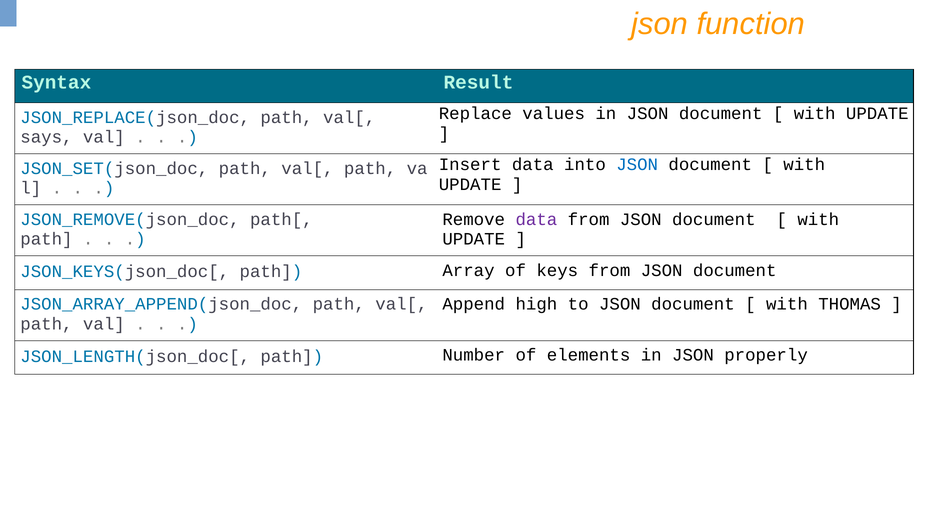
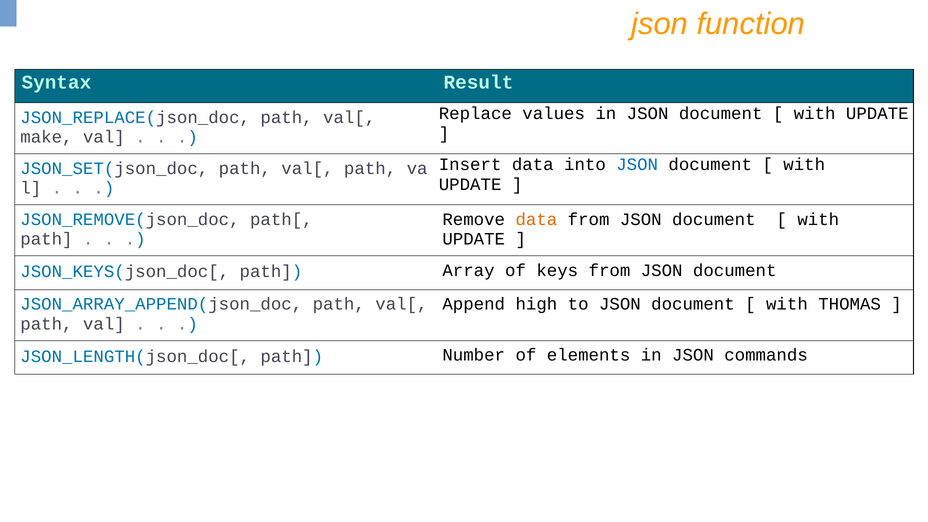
says: says -> make
data at (536, 219) colour: purple -> orange
properly: properly -> commands
